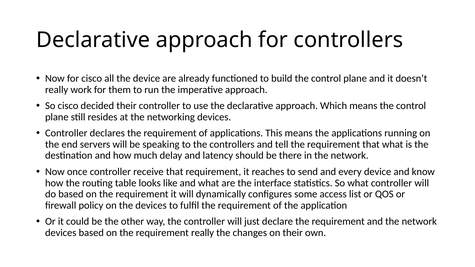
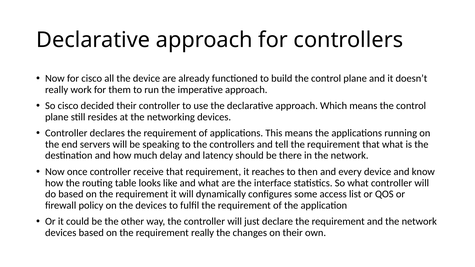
send: send -> then
